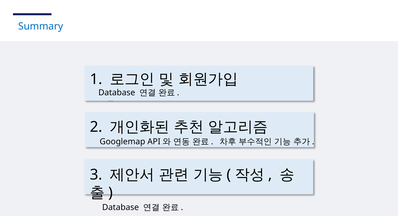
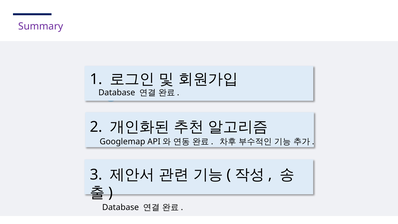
Summary colour: blue -> purple
